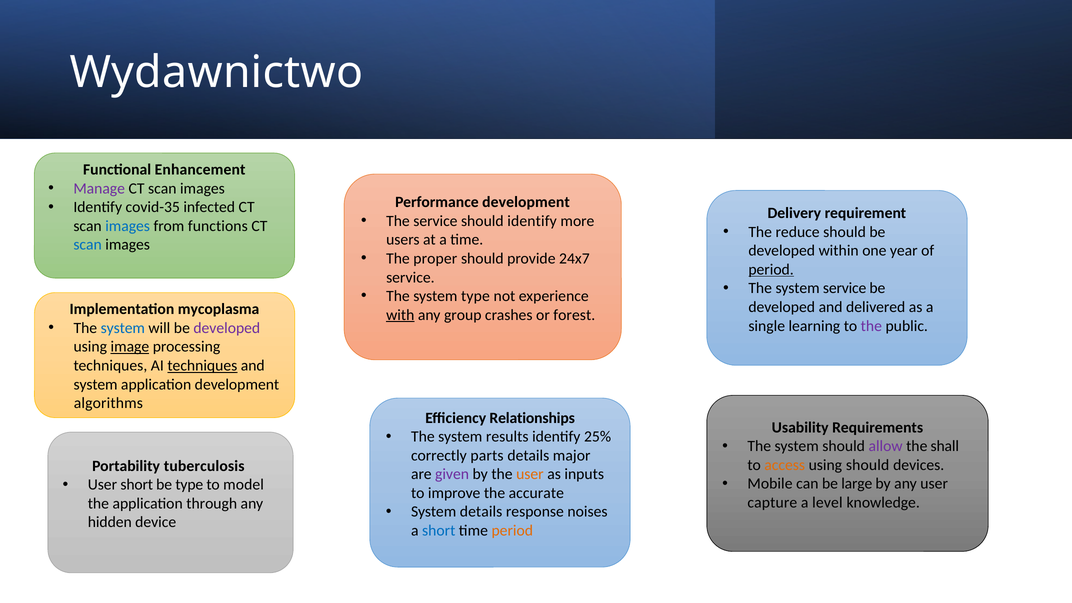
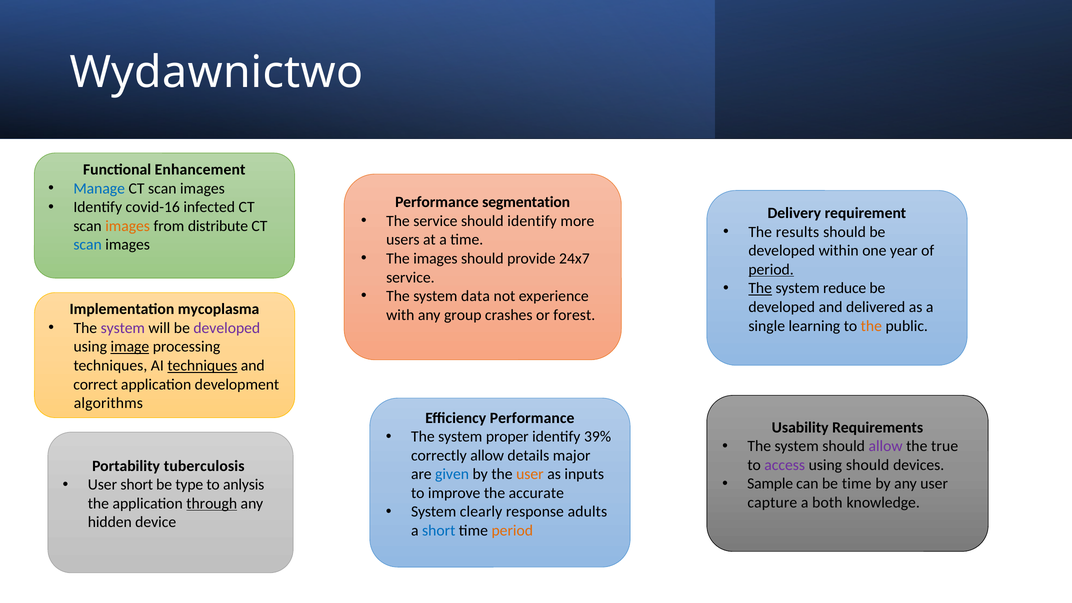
Manage colour: purple -> blue
Performance development: development -> segmentation
covid-35: covid-35 -> covid-16
images at (128, 226) colour: blue -> orange
functions: functions -> distribute
reduce: reduce -> results
The proper: proper -> images
The at (760, 288) underline: none -> present
system service: service -> reduce
system type: type -> data
with underline: present -> none
the at (871, 326) colour: purple -> orange
system at (123, 328) colour: blue -> purple
system at (96, 384): system -> correct
Efficiency Relationships: Relationships -> Performance
results: results -> proper
25%: 25% -> 39%
shall: shall -> true
correctly parts: parts -> allow
access colour: orange -> purple
given colour: purple -> blue
Mobile: Mobile -> Sample
be large: large -> time
model: model -> anlysis
level: level -> both
through underline: none -> present
System details: details -> clearly
noises: noises -> adults
